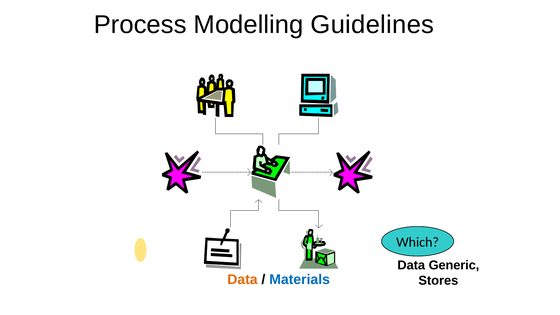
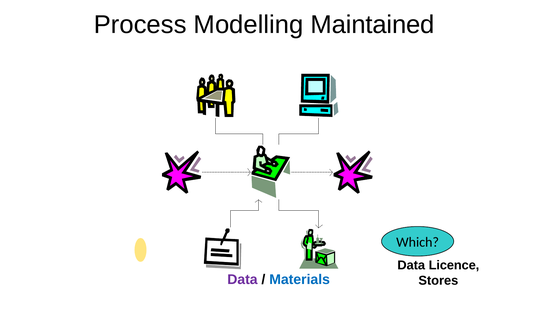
Guidelines: Guidelines -> Maintained
Generic: Generic -> Licence
Data at (242, 280) colour: orange -> purple
